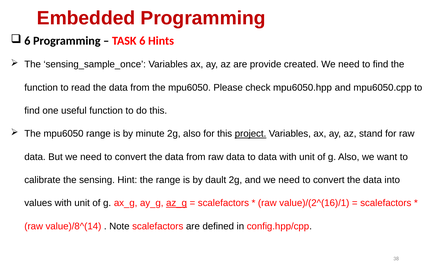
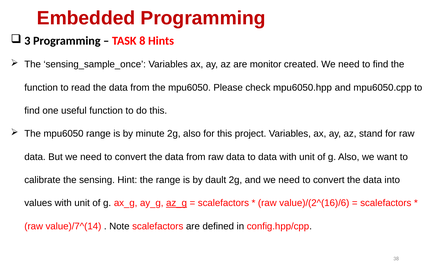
6 at (27, 41): 6 -> 3
TASK 6: 6 -> 8
provide: provide -> monitor
project underline: present -> none
value)/(2^(16)/1: value)/(2^(16)/1 -> value)/(2^(16)/6
value)/8^(14: value)/8^(14 -> value)/7^(14
